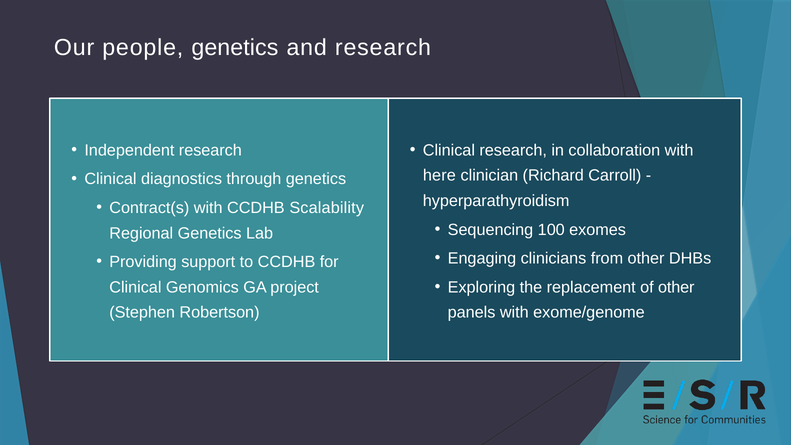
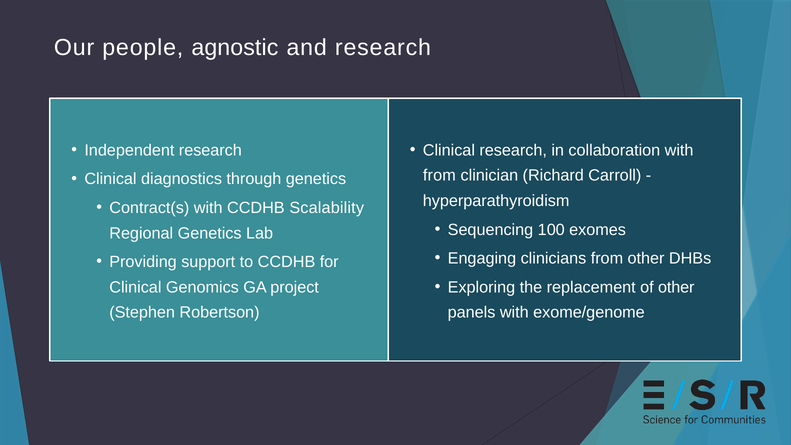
people genetics: genetics -> agnostic
here at (439, 176): here -> from
